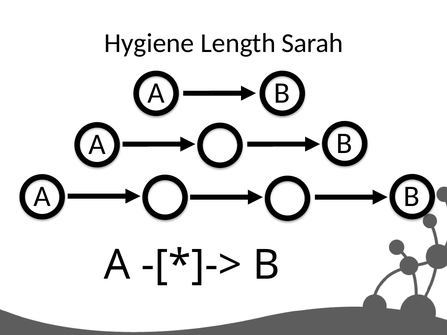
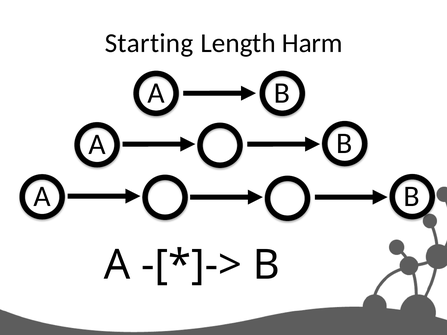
Hygiene: Hygiene -> Starting
Sarah: Sarah -> Harm
